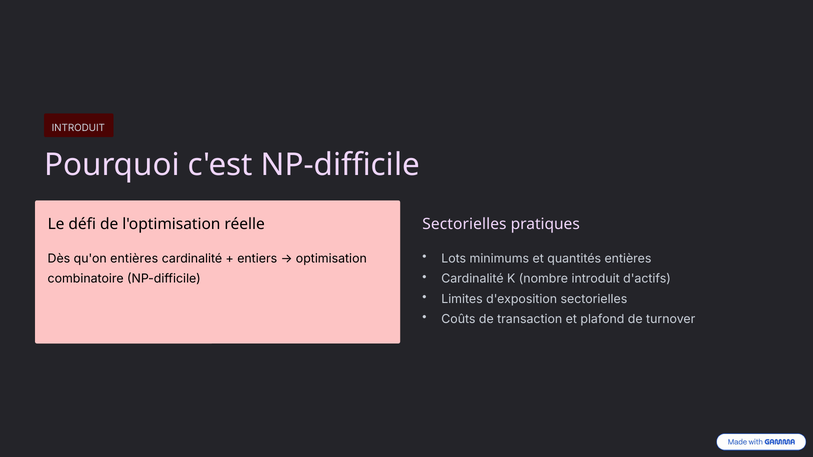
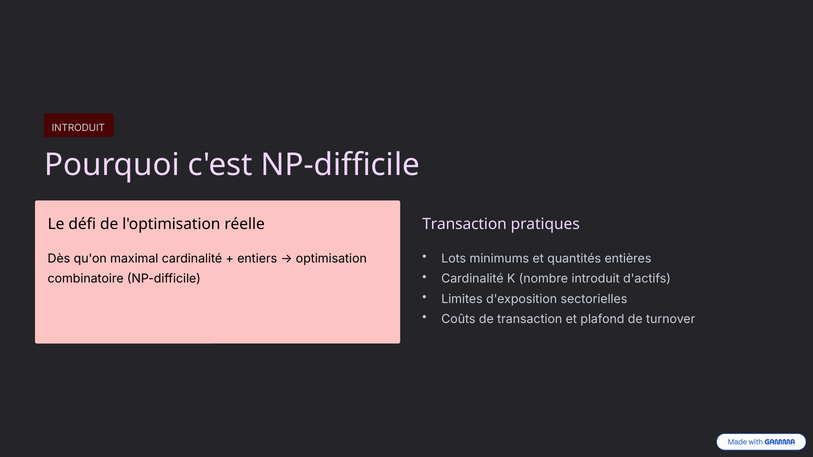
Sectorielles at (464, 224): Sectorielles -> Transaction
qu'on entières: entières -> maximal
